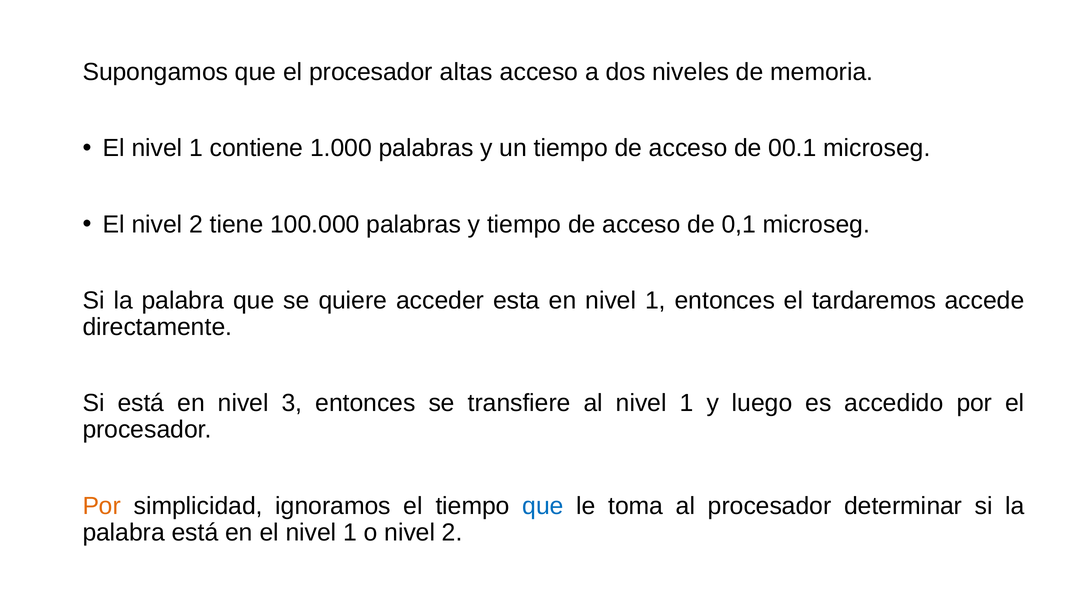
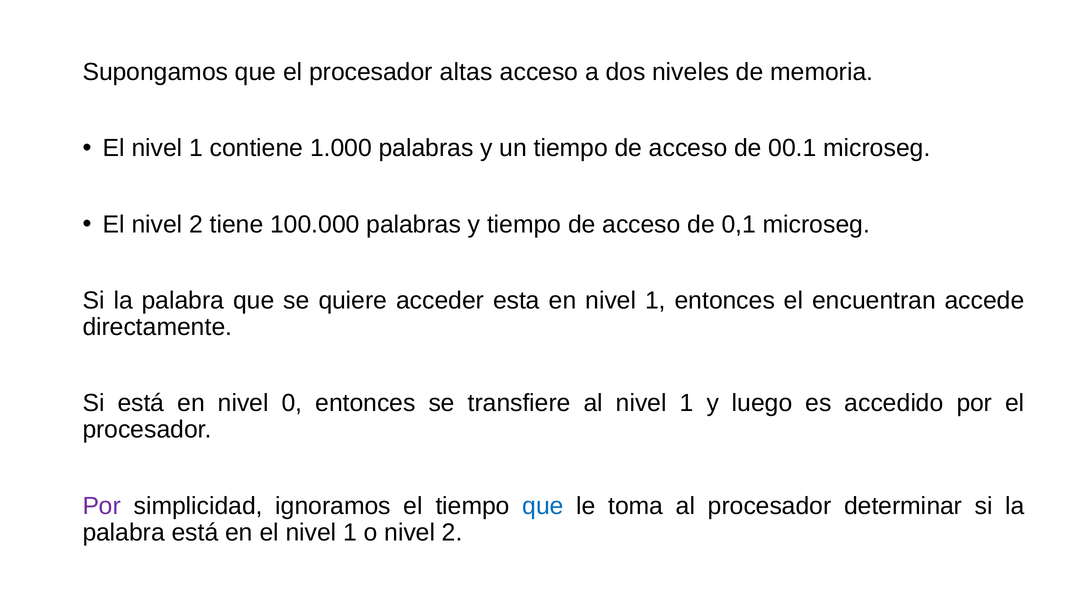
tardaremos: tardaremos -> encuentran
3: 3 -> 0
Por at (102, 506) colour: orange -> purple
